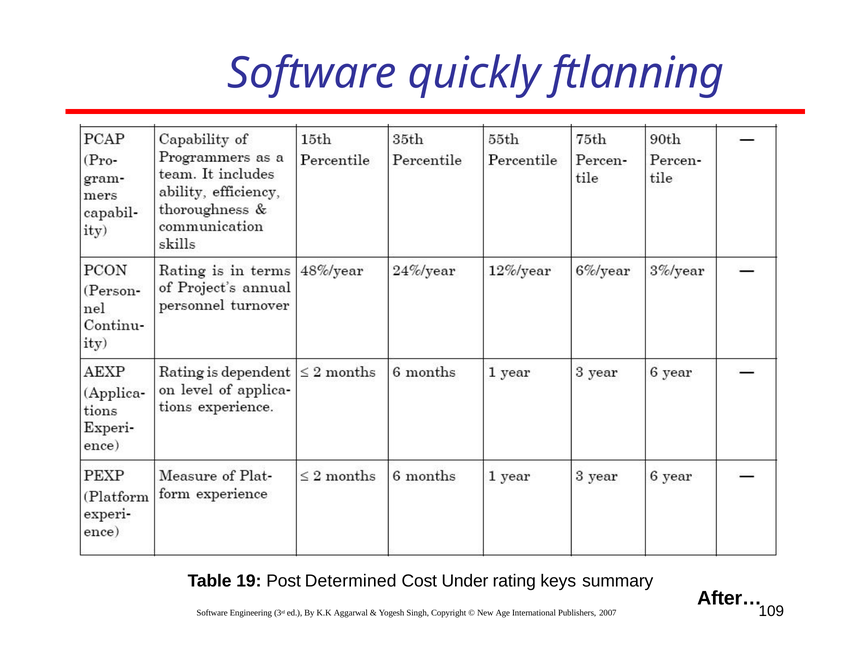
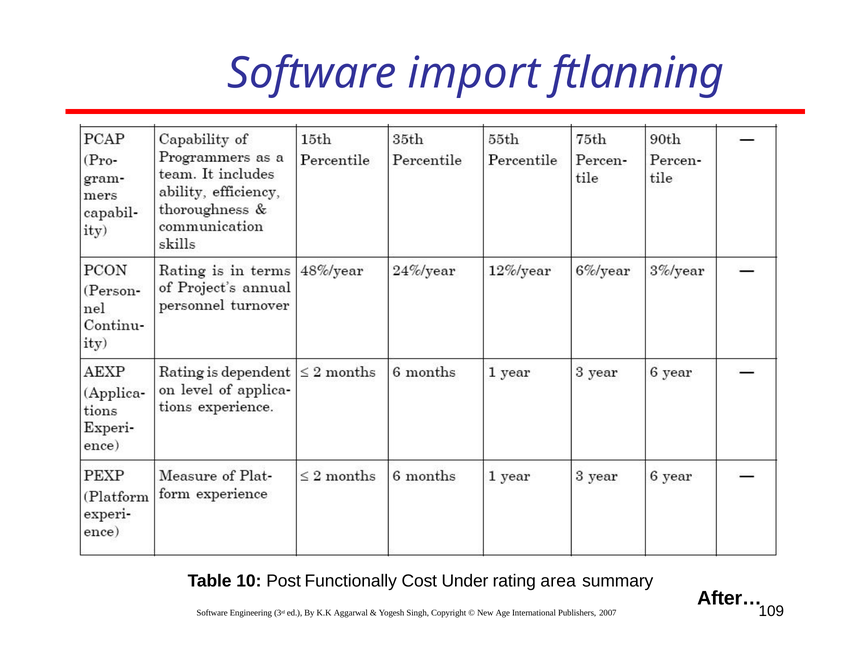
quickly: quickly -> import
19: 19 -> 10
Determined: Determined -> Functionally
keys: keys -> area
